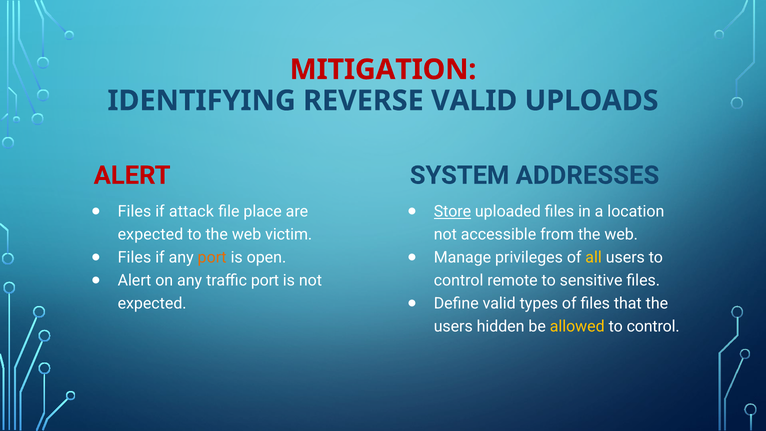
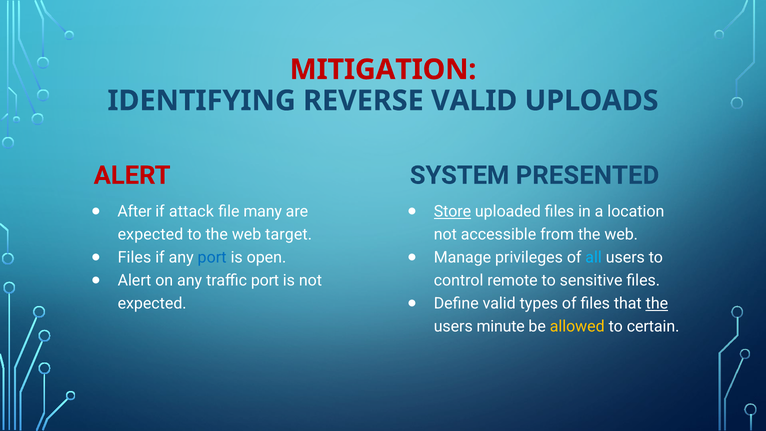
ADDRESSES: ADDRESSES -> PRESENTED
Files at (134, 211): Files -> After
place: place -> many
victim: victim -> target
port at (212, 257) colour: orange -> blue
all colour: yellow -> light blue
the at (657, 303) underline: none -> present
hidden: hidden -> minute
control at (653, 326): control -> certain
